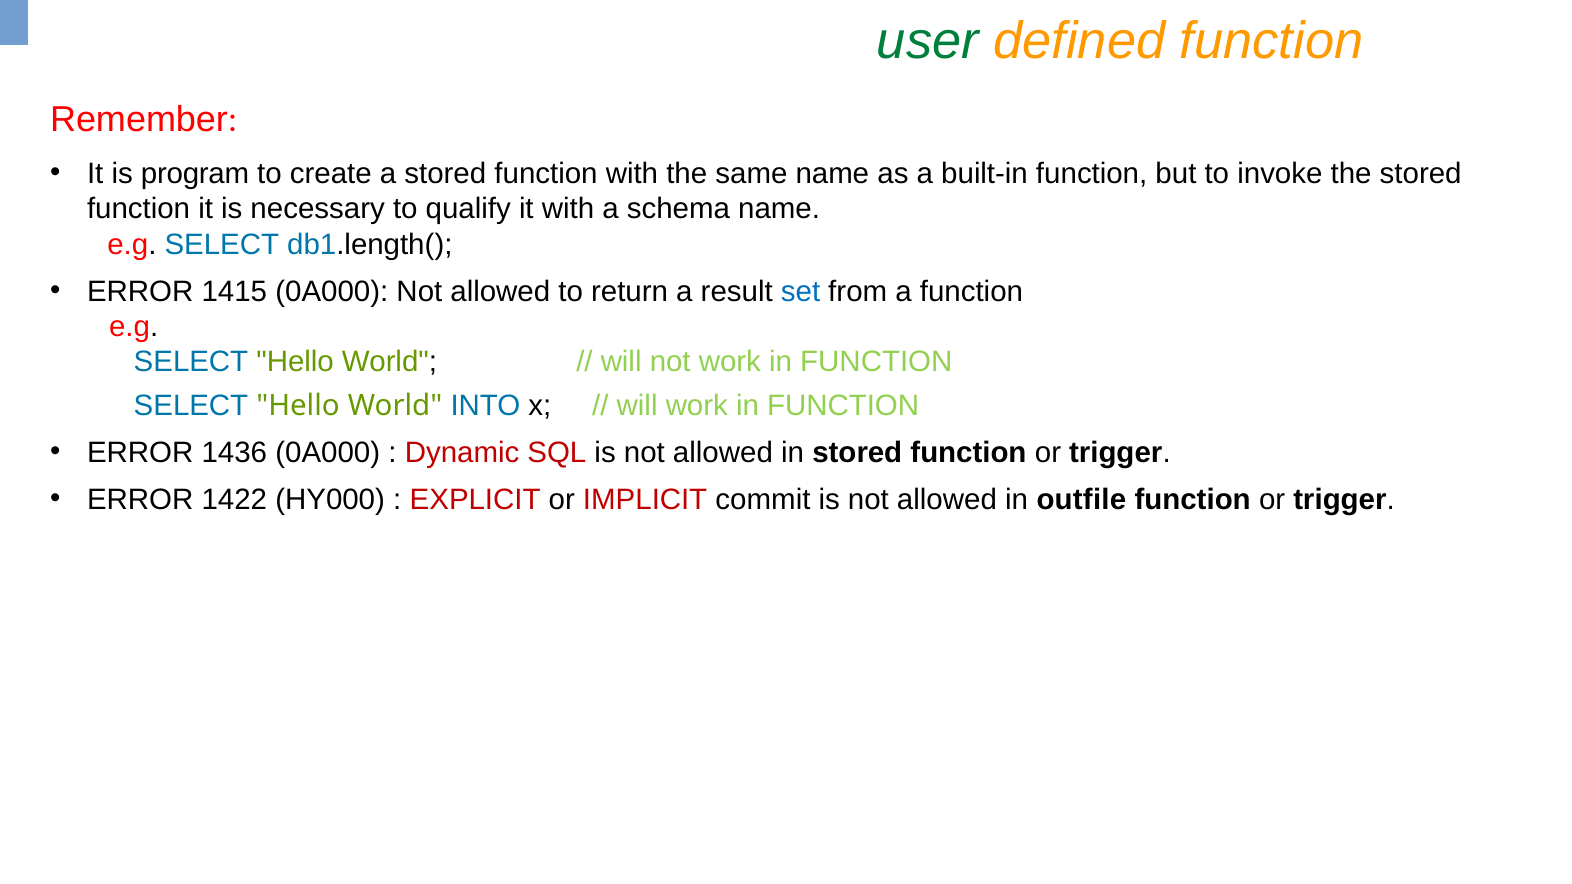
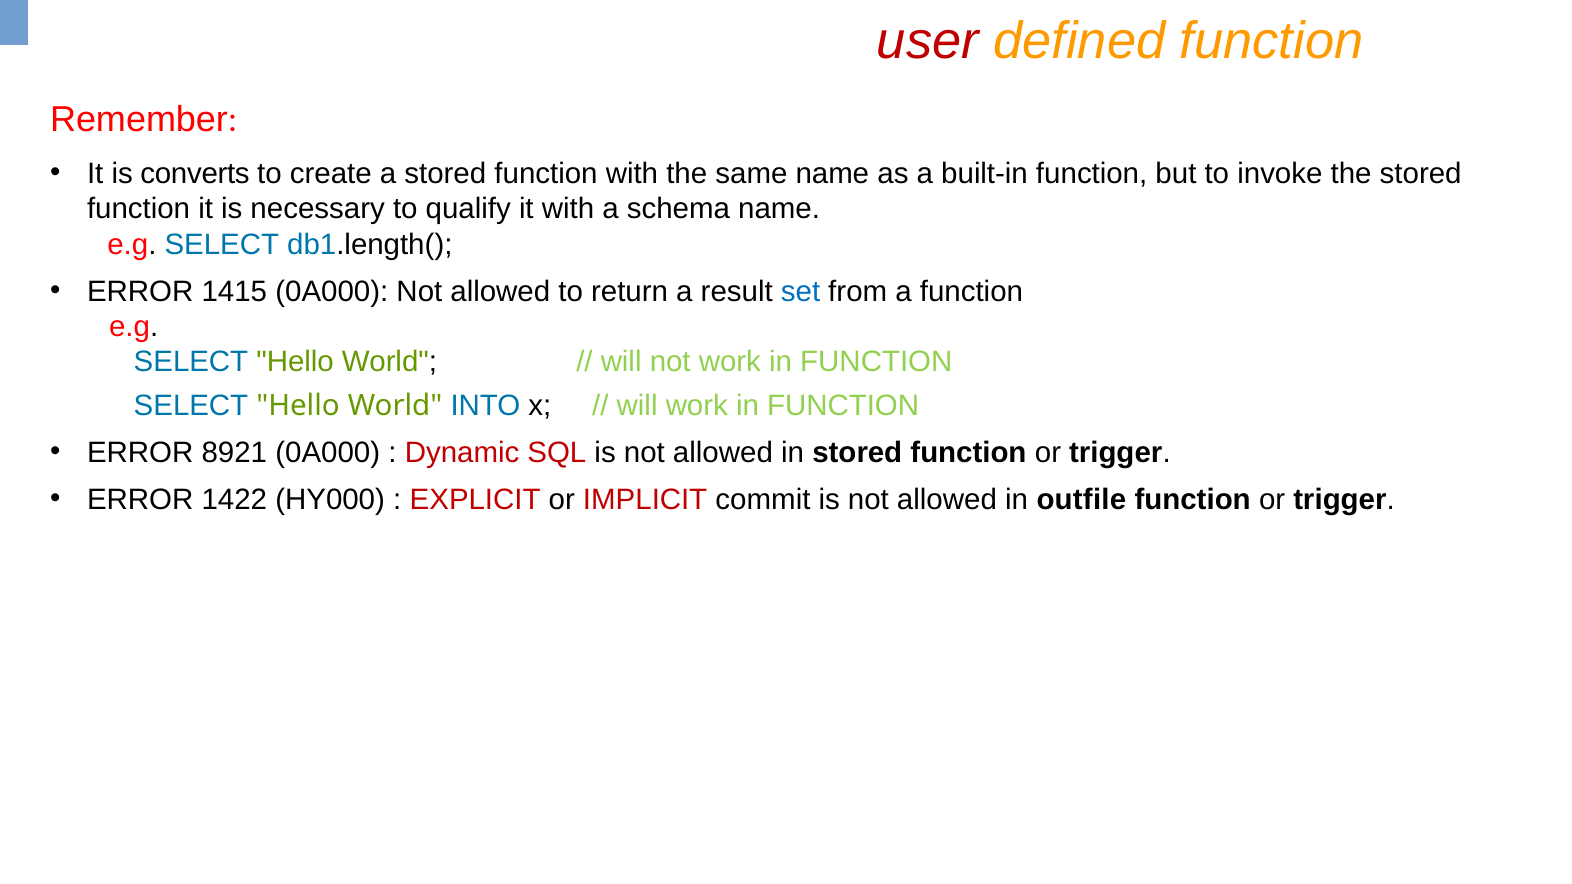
user colour: green -> red
program: program -> converts
1436: 1436 -> 8921
